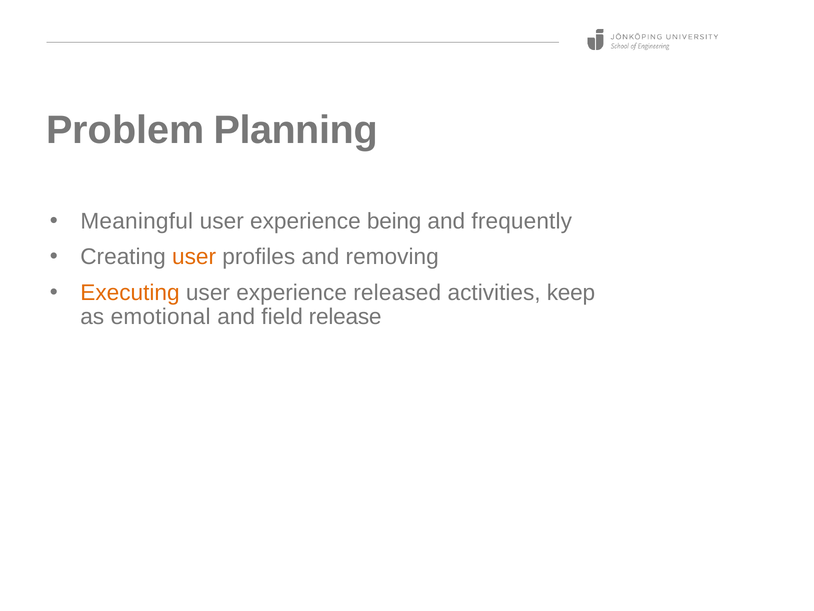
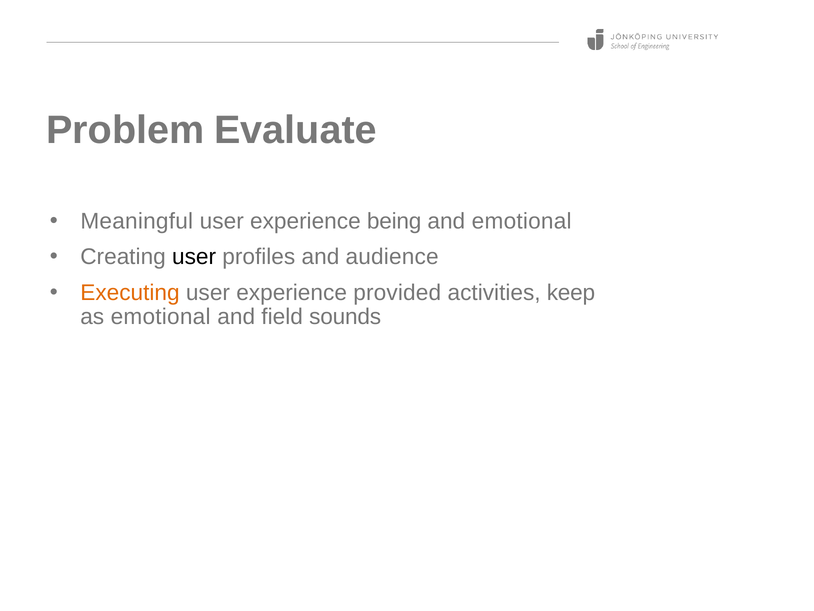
Planning: Planning -> Evaluate
and frequently: frequently -> emotional
user at (194, 257) colour: orange -> black
removing: removing -> audience
released: released -> provided
release: release -> sounds
